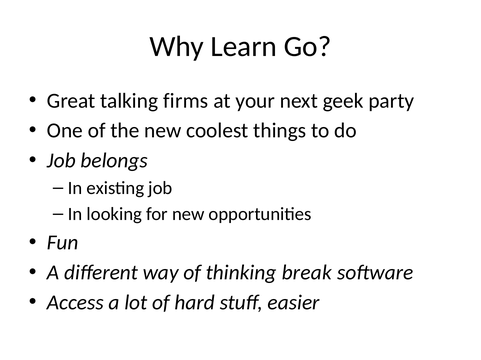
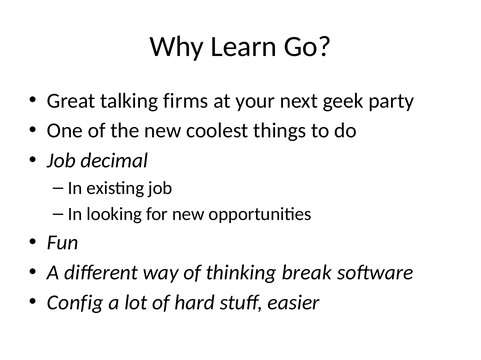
belongs: belongs -> decimal
Access: Access -> Config
